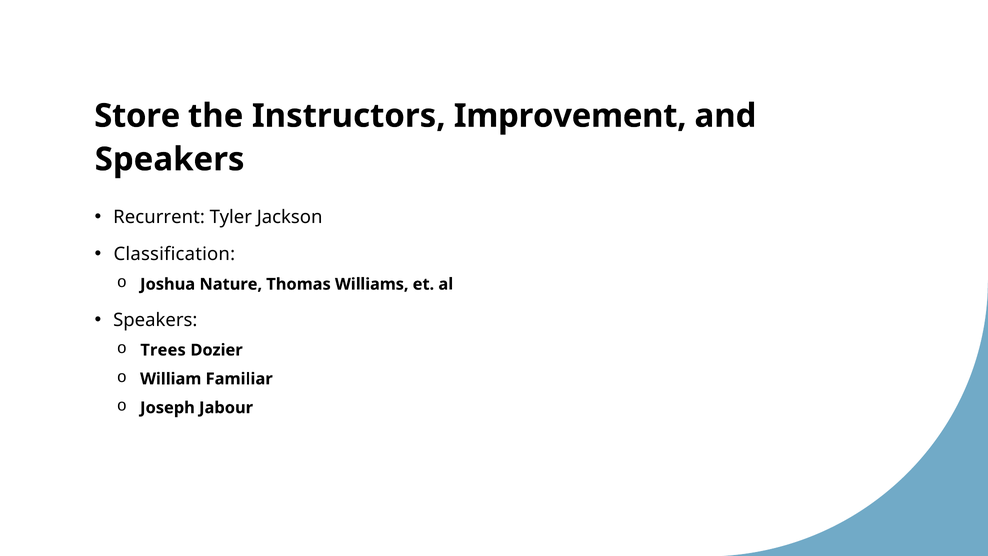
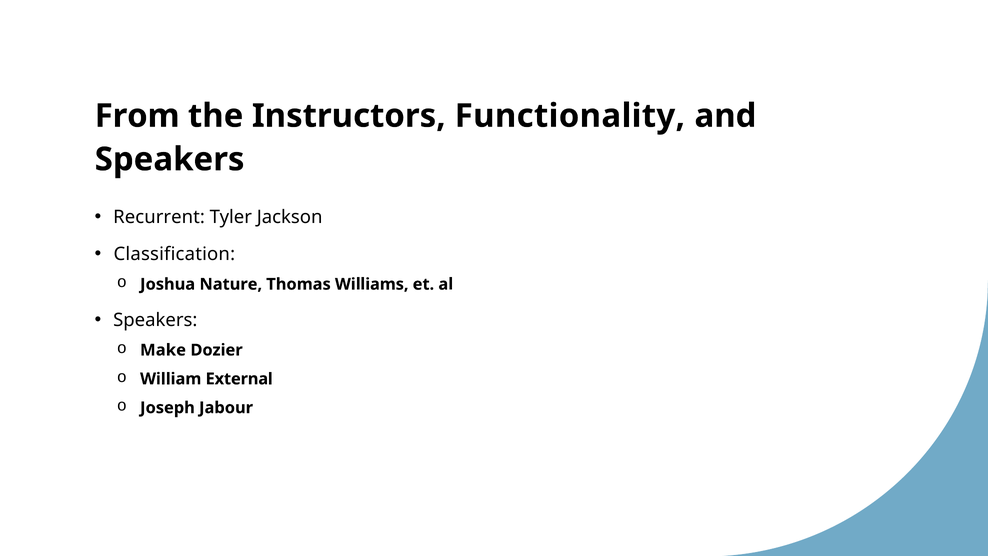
Store: Store -> From
Improvement: Improvement -> Functionality
Trees: Trees -> Make
Familiar: Familiar -> External
